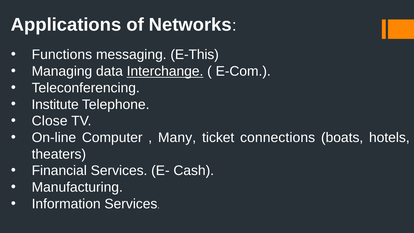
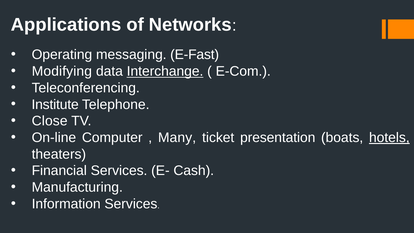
Functions: Functions -> Operating
E-This: E-This -> E-Fast
Managing: Managing -> Modifying
connections: connections -> presentation
hotels underline: none -> present
